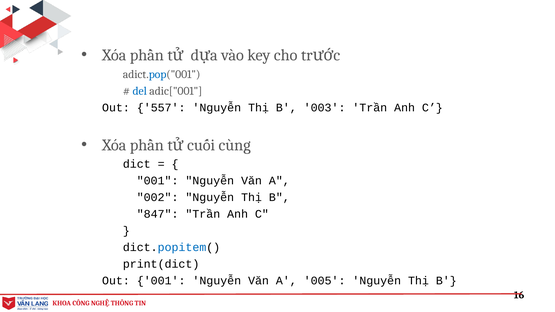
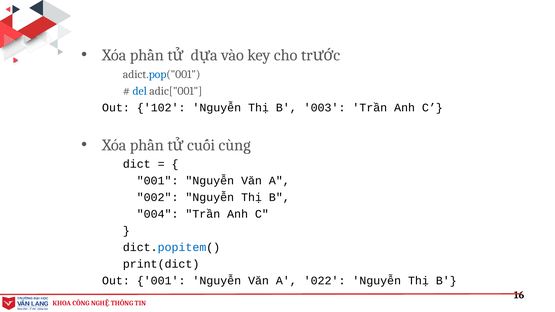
557: 557 -> 102
847: 847 -> 004
005: 005 -> 022
